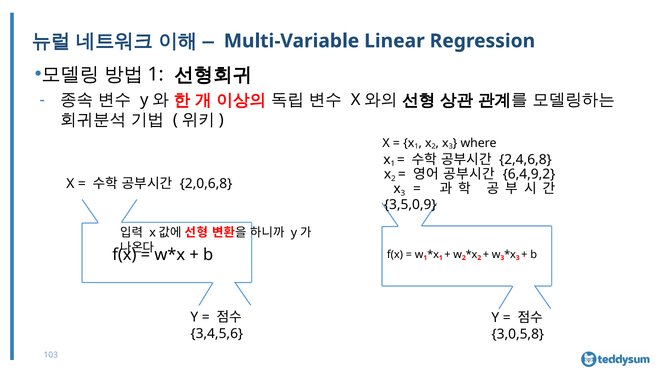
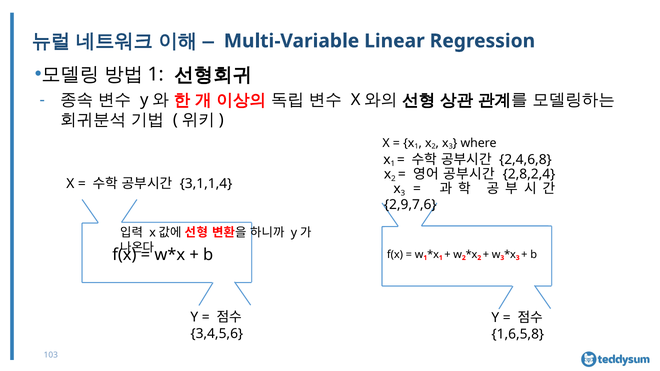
6,4,9,2: 6,4,9,2 -> 2,8,2,4
2,0,6,8: 2,0,6,8 -> 3,1,1,4
3,5,0,9: 3,5,0,9 -> 2,9,7,6
3,0,5,8: 3,0,5,8 -> 1,6,5,8
